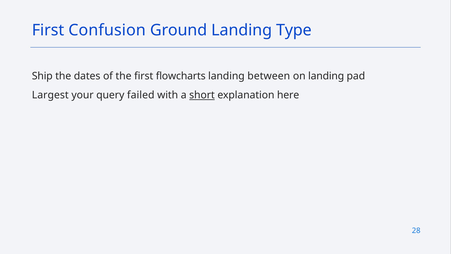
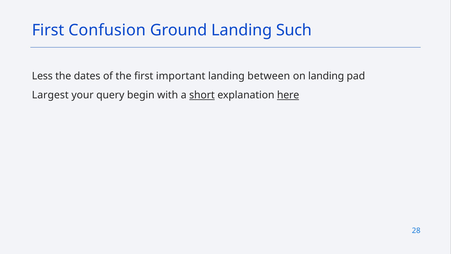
Type: Type -> Such
Ship: Ship -> Less
flowcharts: flowcharts -> important
failed: failed -> begin
here underline: none -> present
